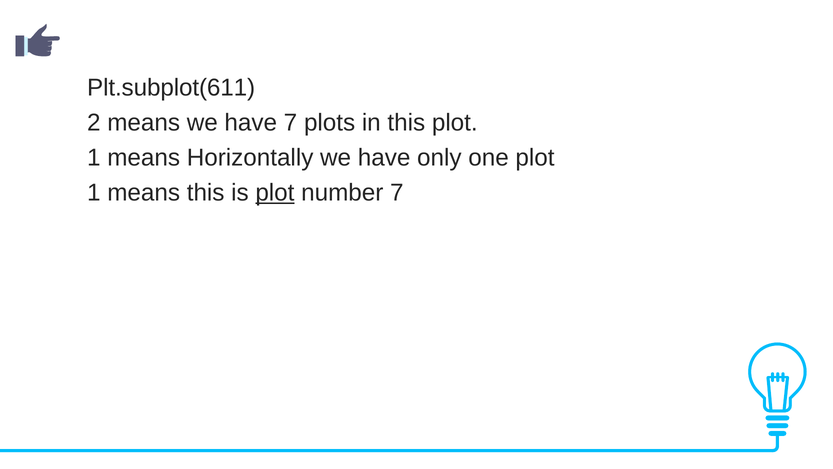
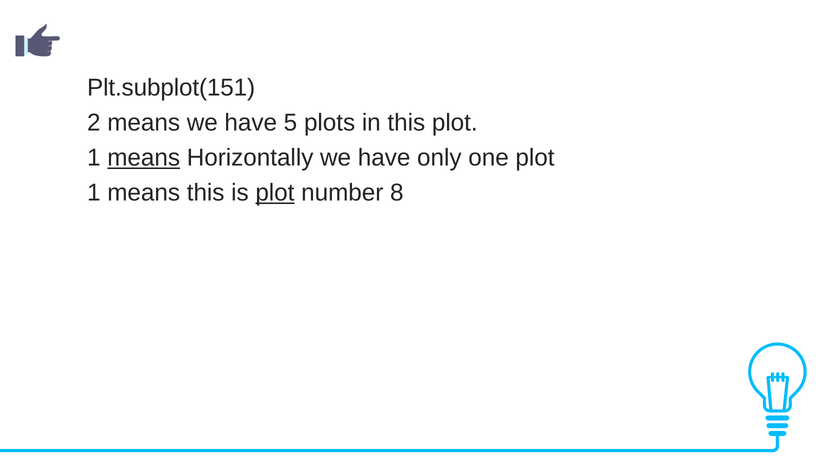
Plt.subplot(611: Plt.subplot(611 -> Plt.subplot(151
have 7: 7 -> 5
means at (144, 158) underline: none -> present
number 7: 7 -> 8
